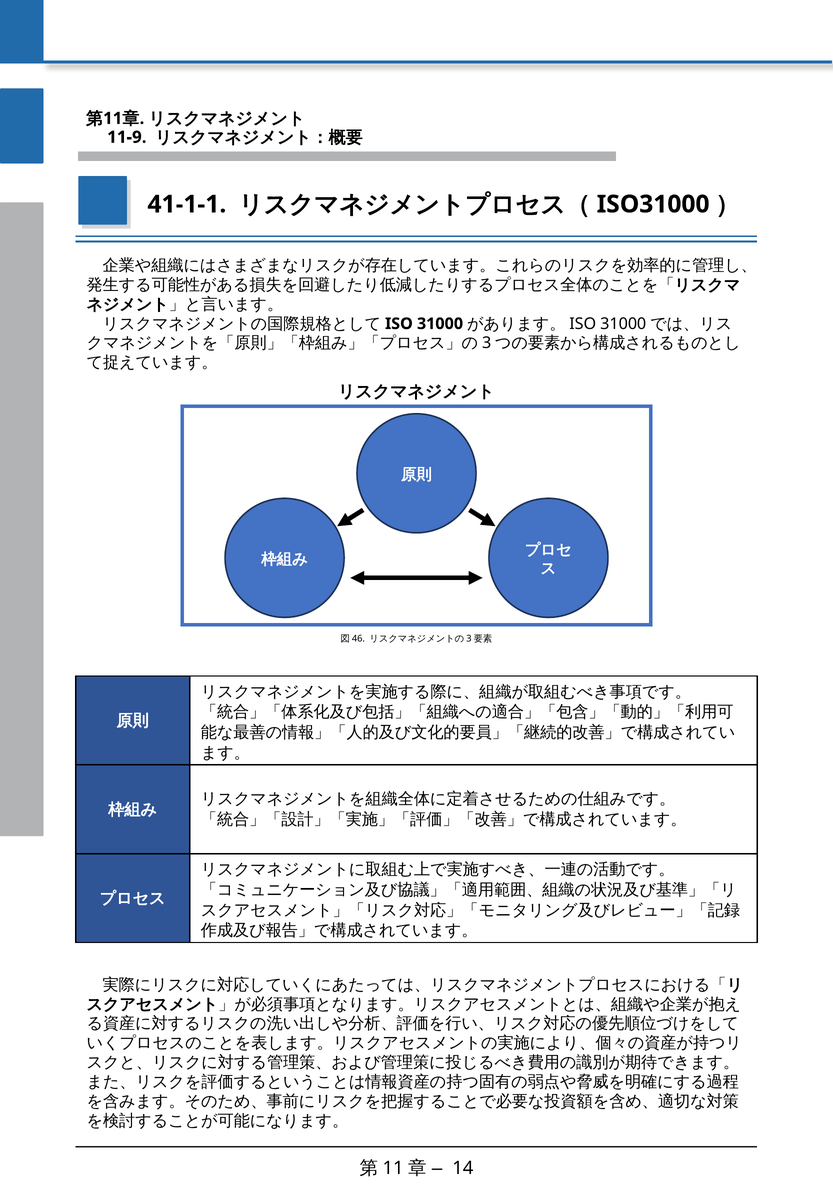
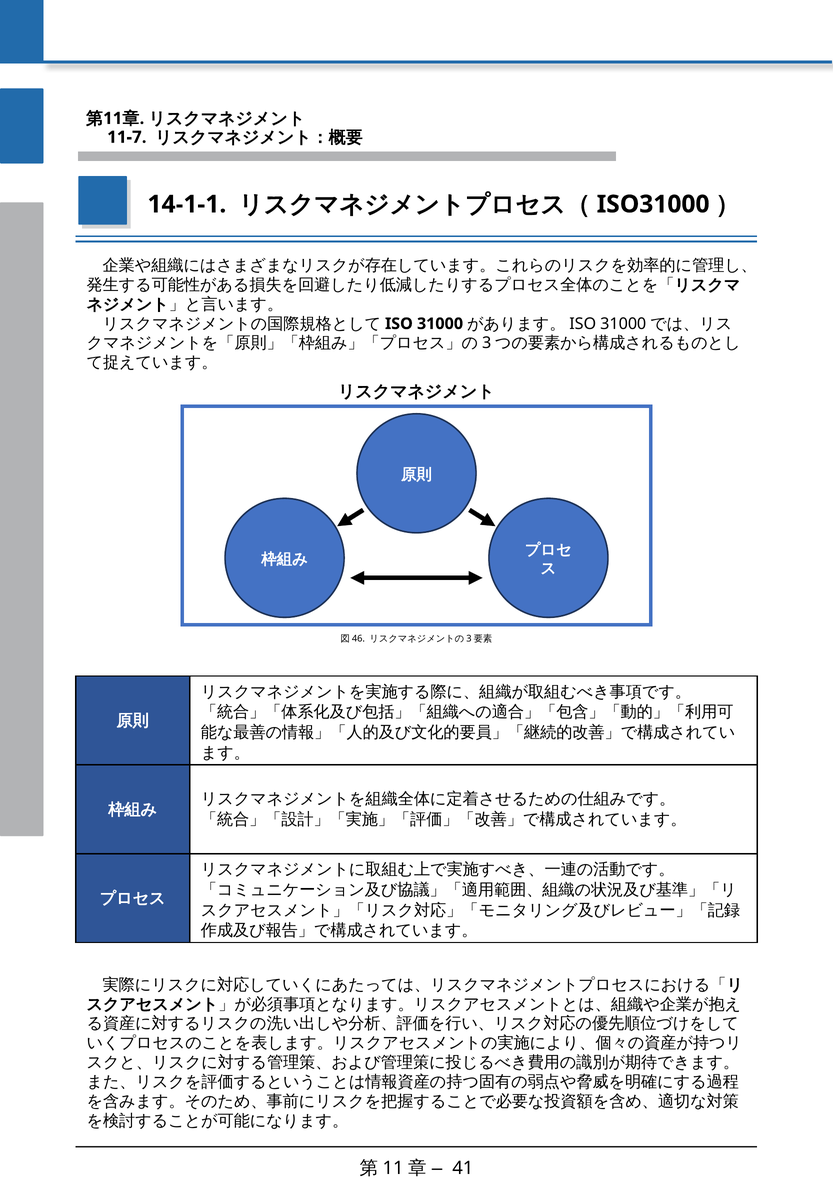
11-9: 11-9 -> 11-7
41-1-1: 41-1-1 -> 14-1-1
14: 14 -> 41
